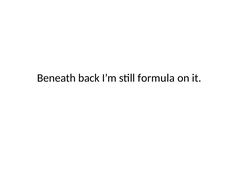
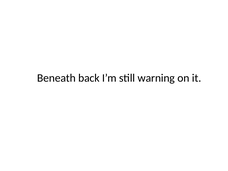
formula: formula -> warning
